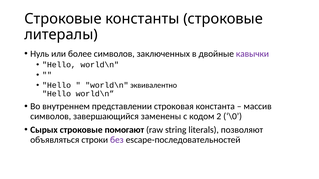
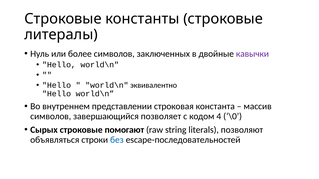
заменены: заменены -> позволяет
2: 2 -> 4
без colour: purple -> blue
